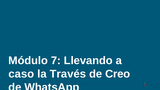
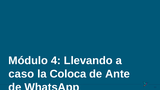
7: 7 -> 4
Través: Través -> Coloca
Creo: Creo -> Ante
